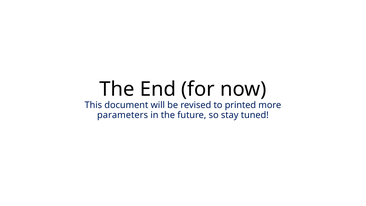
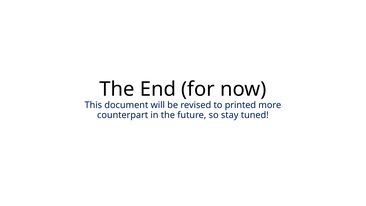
parameters: parameters -> counterpart
